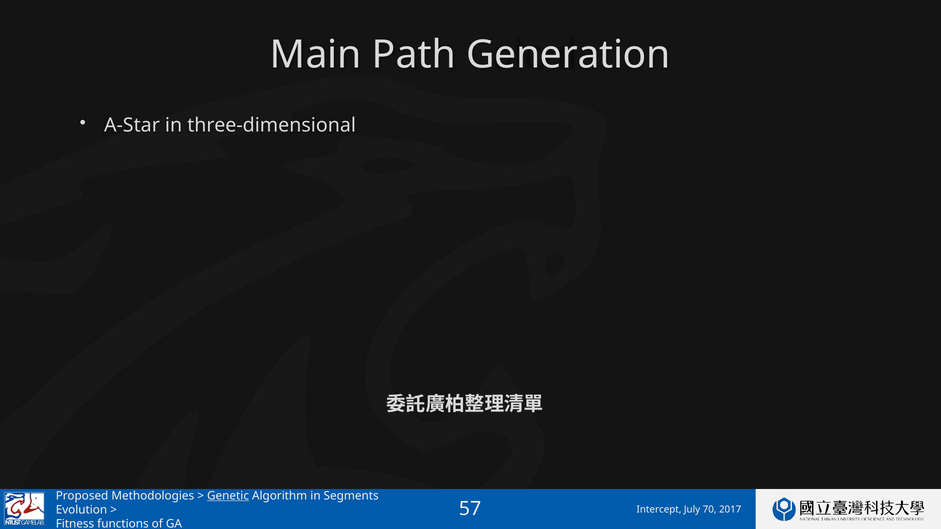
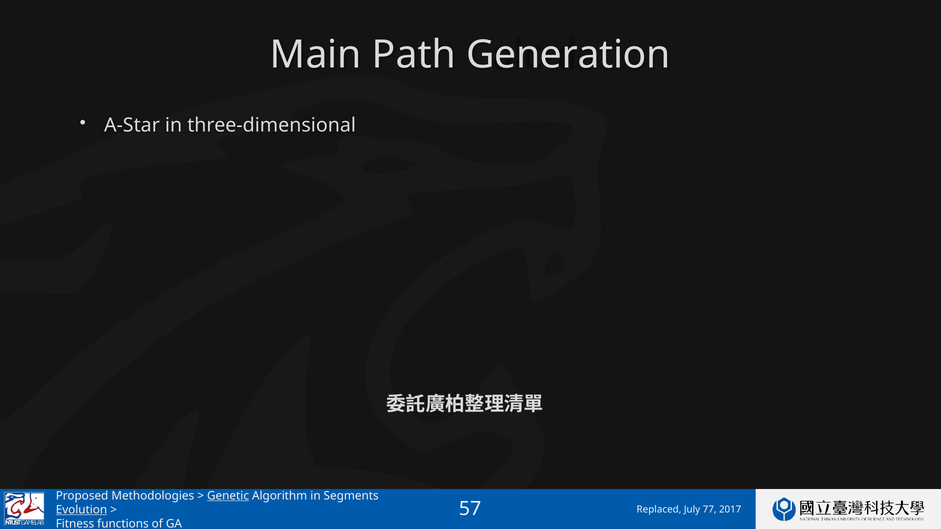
Evolution underline: none -> present
Intercept: Intercept -> Replaced
70: 70 -> 77
